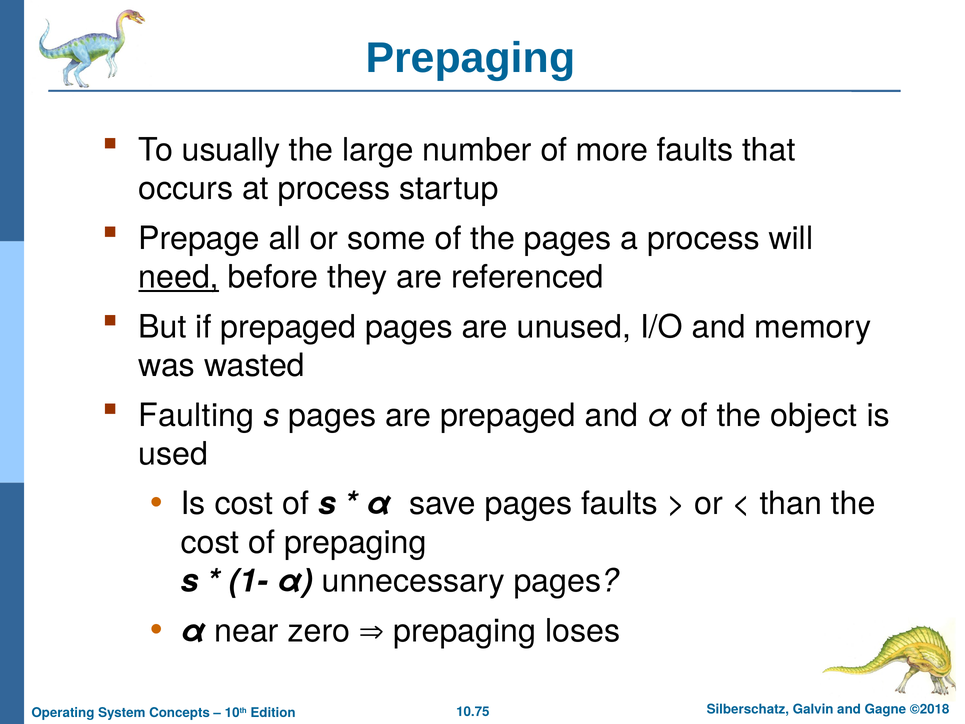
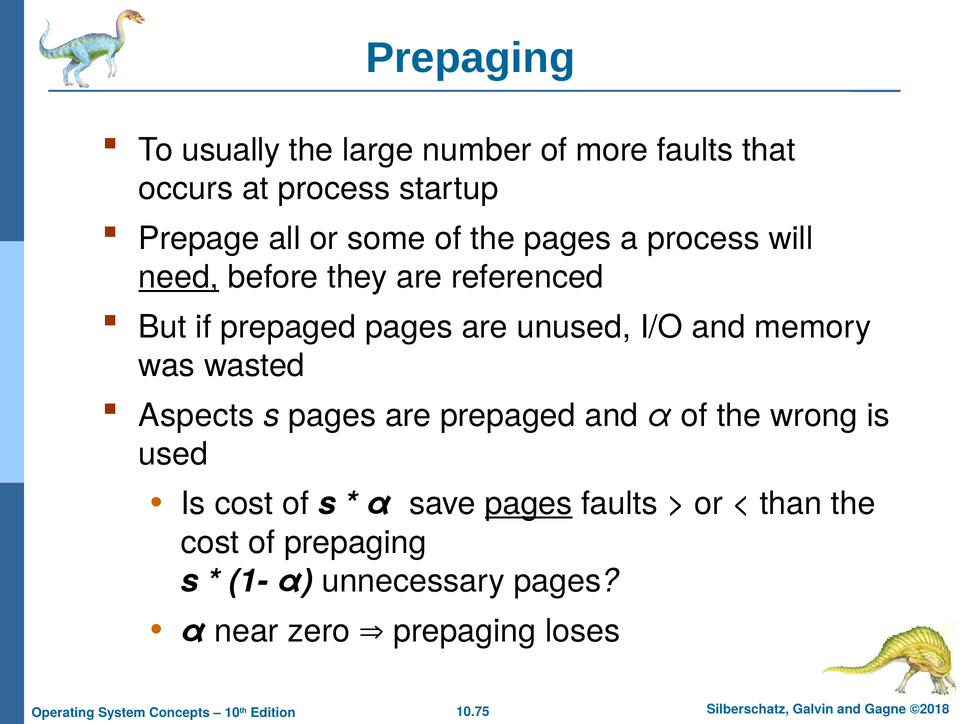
Faulting: Faulting -> Aspects
object: object -> wrong
pages at (529, 504) underline: none -> present
